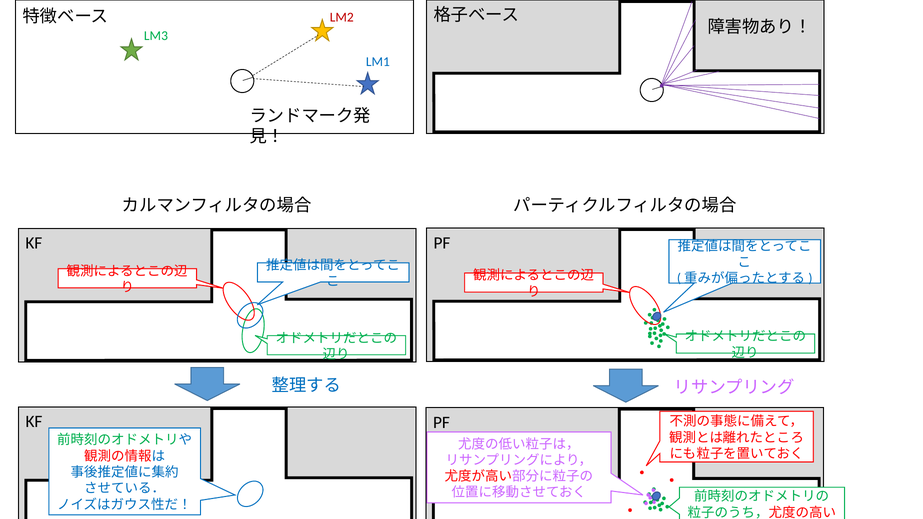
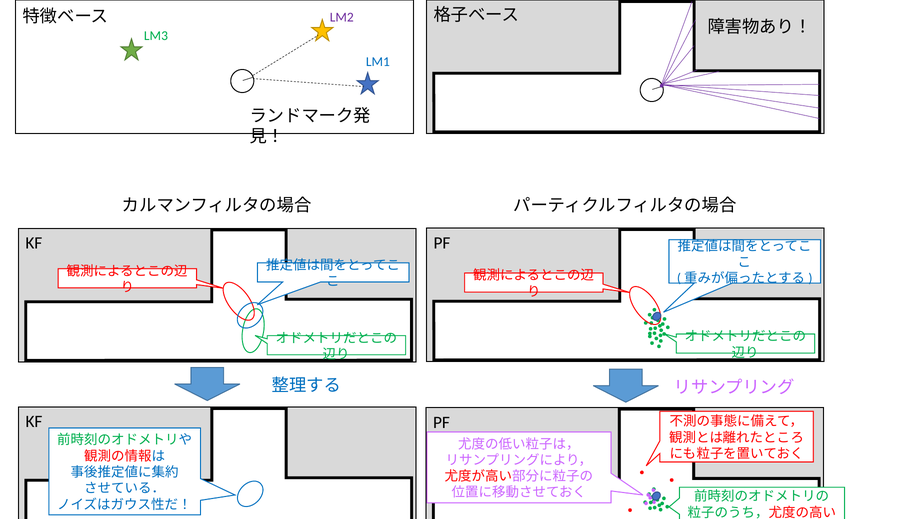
LM2 colour: red -> purple
